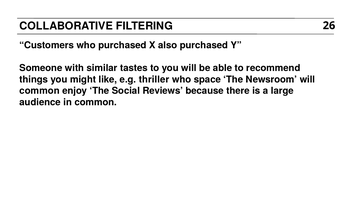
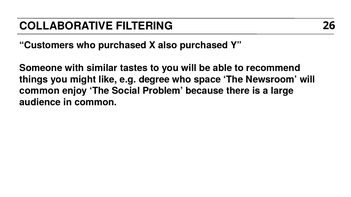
thriller: thriller -> degree
Reviews: Reviews -> Problem
